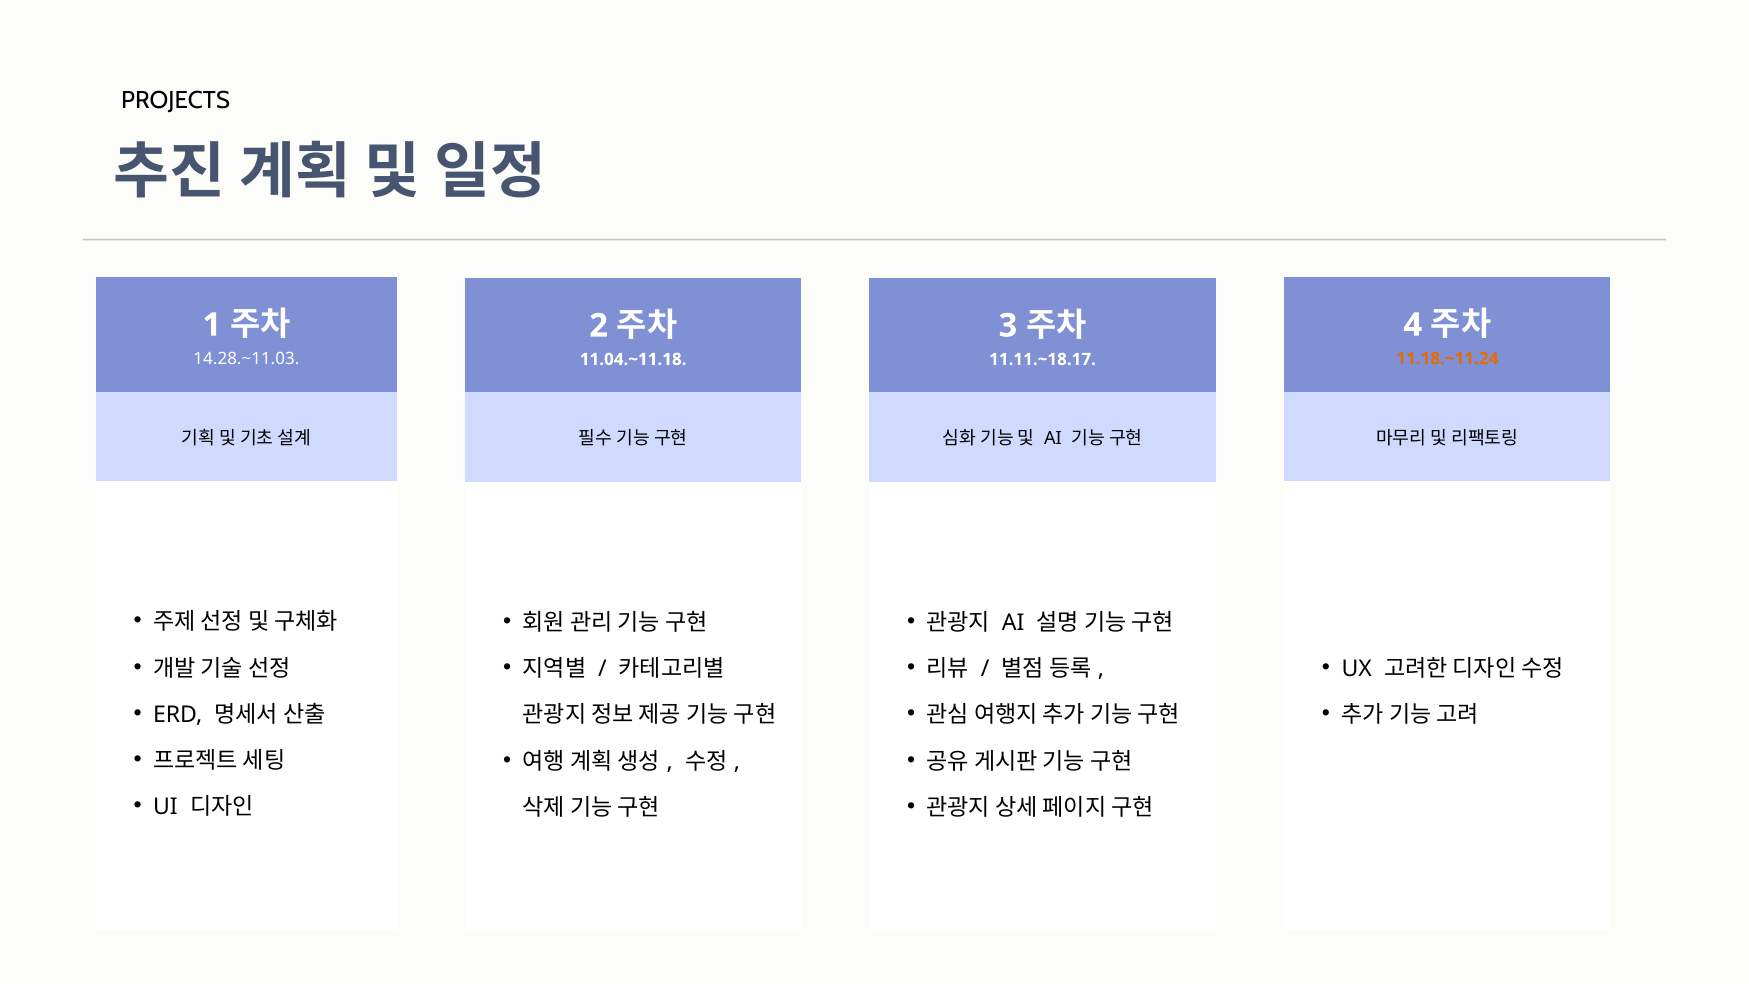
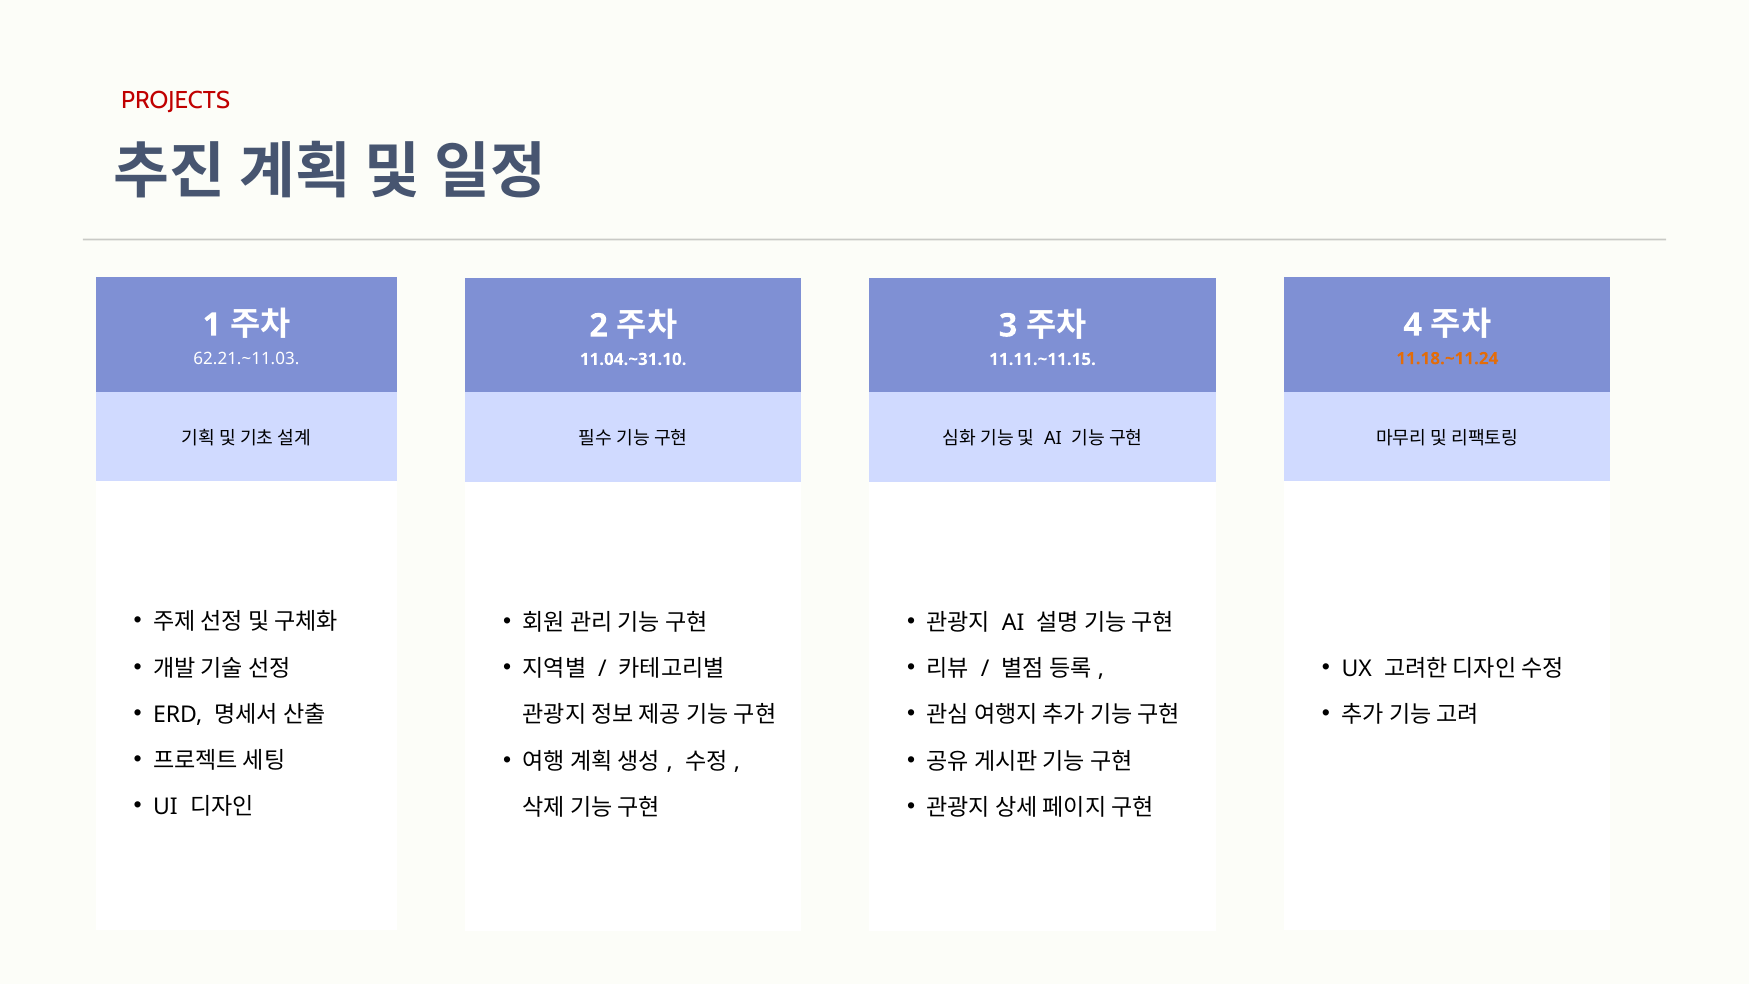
PROJECTS colour: black -> red
14.28.~11.03: 14.28.~11.03 -> 62.21.~11.03
11.04.~11.18: 11.04.~11.18 -> 11.04.~31.10
11.11.~18.17: 11.11.~18.17 -> 11.11.~11.15
